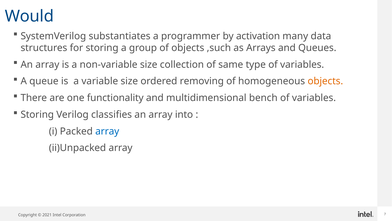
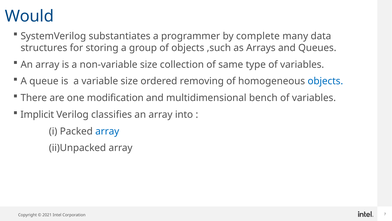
activation: activation -> complete
objects at (325, 81) colour: orange -> blue
functionality: functionality -> modification
Storing at (37, 114): Storing -> Implicit
